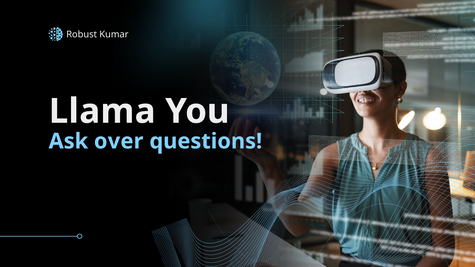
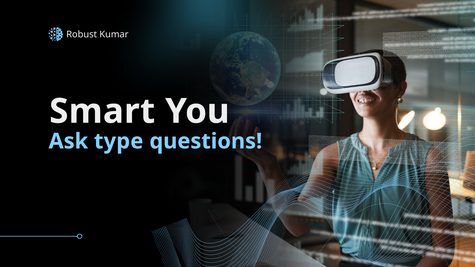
Llama: Llama -> Smart
over: over -> type
